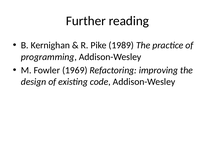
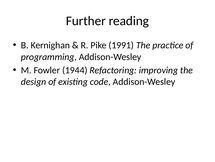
1989: 1989 -> 1991
1969: 1969 -> 1944
